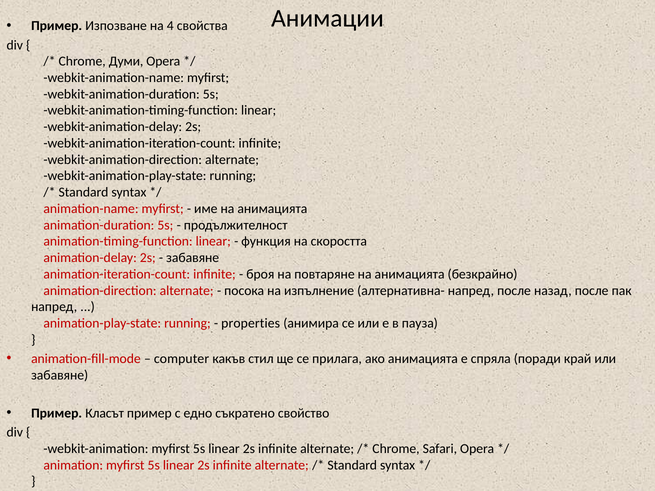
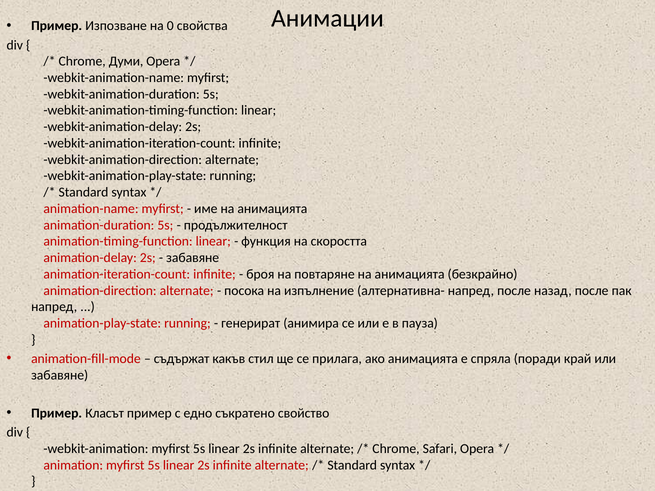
4: 4 -> 0
properties: properties -> генерират
computer: computer -> съдържат
